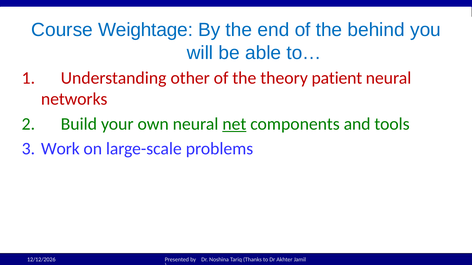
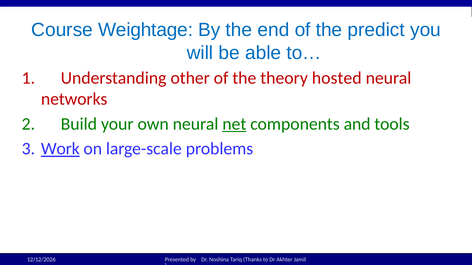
behind: behind -> predict
patient: patient -> hosted
Work underline: none -> present
